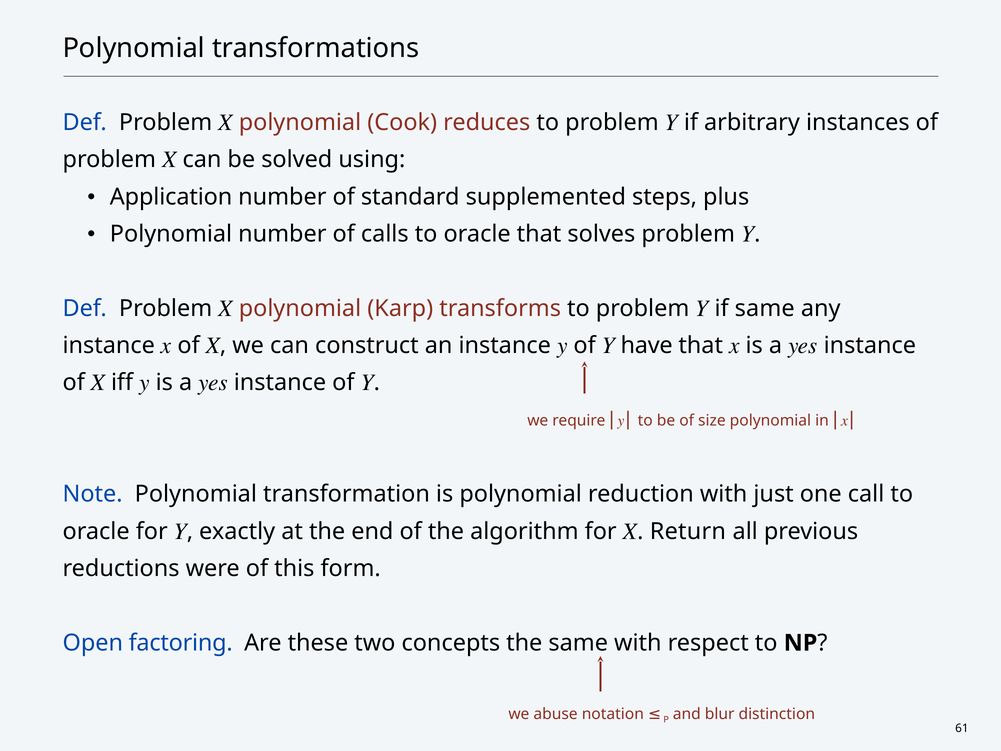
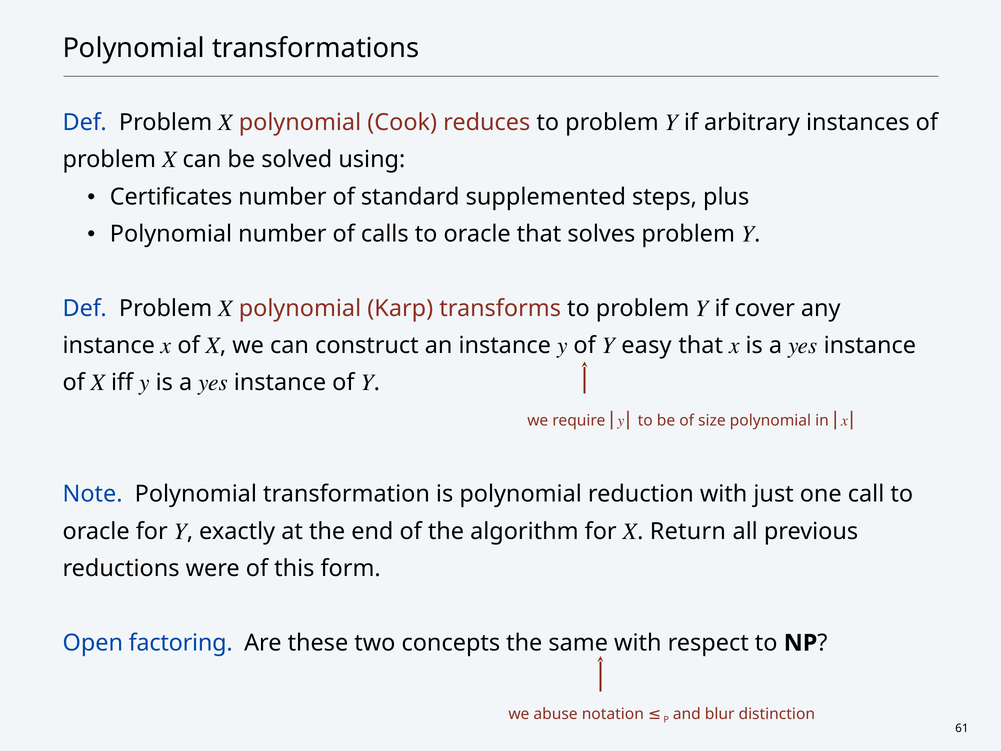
Application: Application -> Certificates
if same: same -> cover
have: have -> easy
